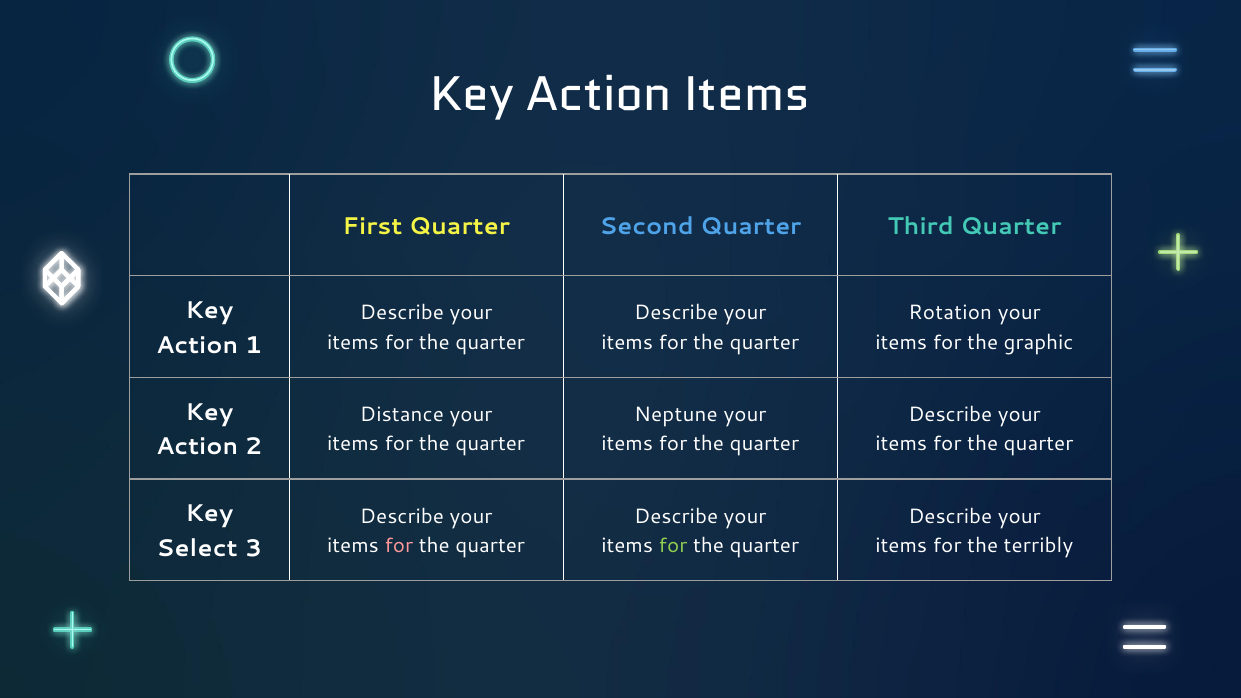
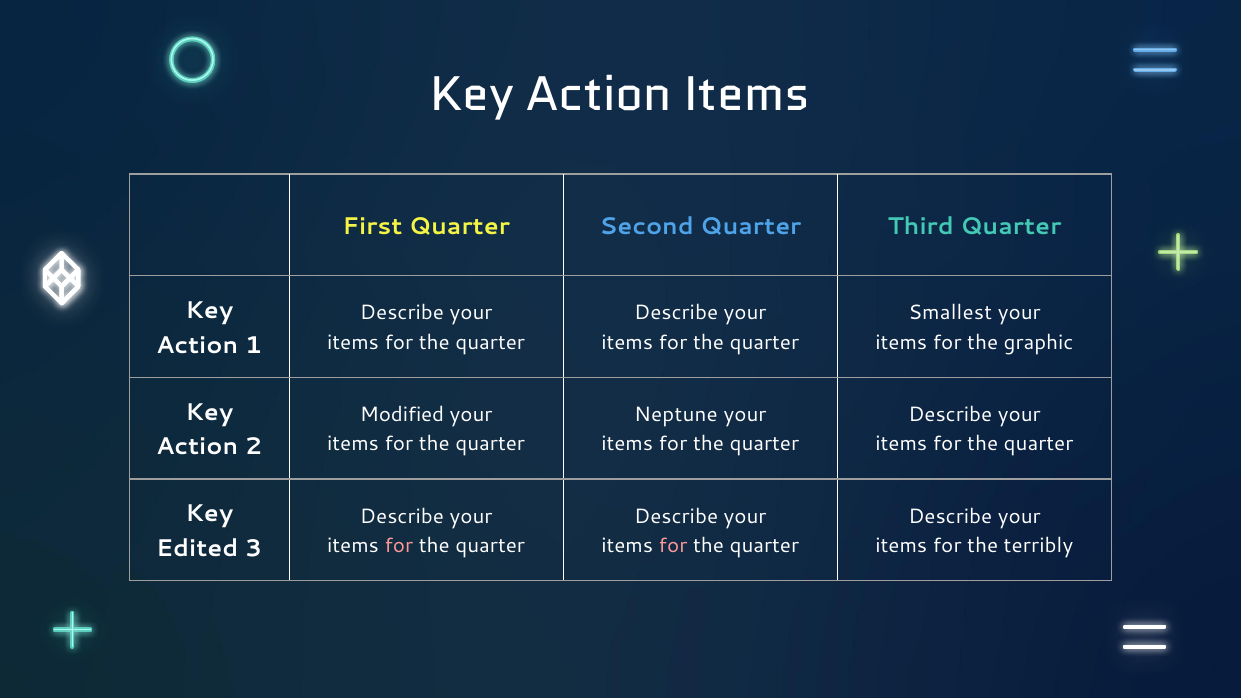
Rotation: Rotation -> Smallest
Distance: Distance -> Modified
for at (673, 546) colour: light green -> pink
Select: Select -> Edited
